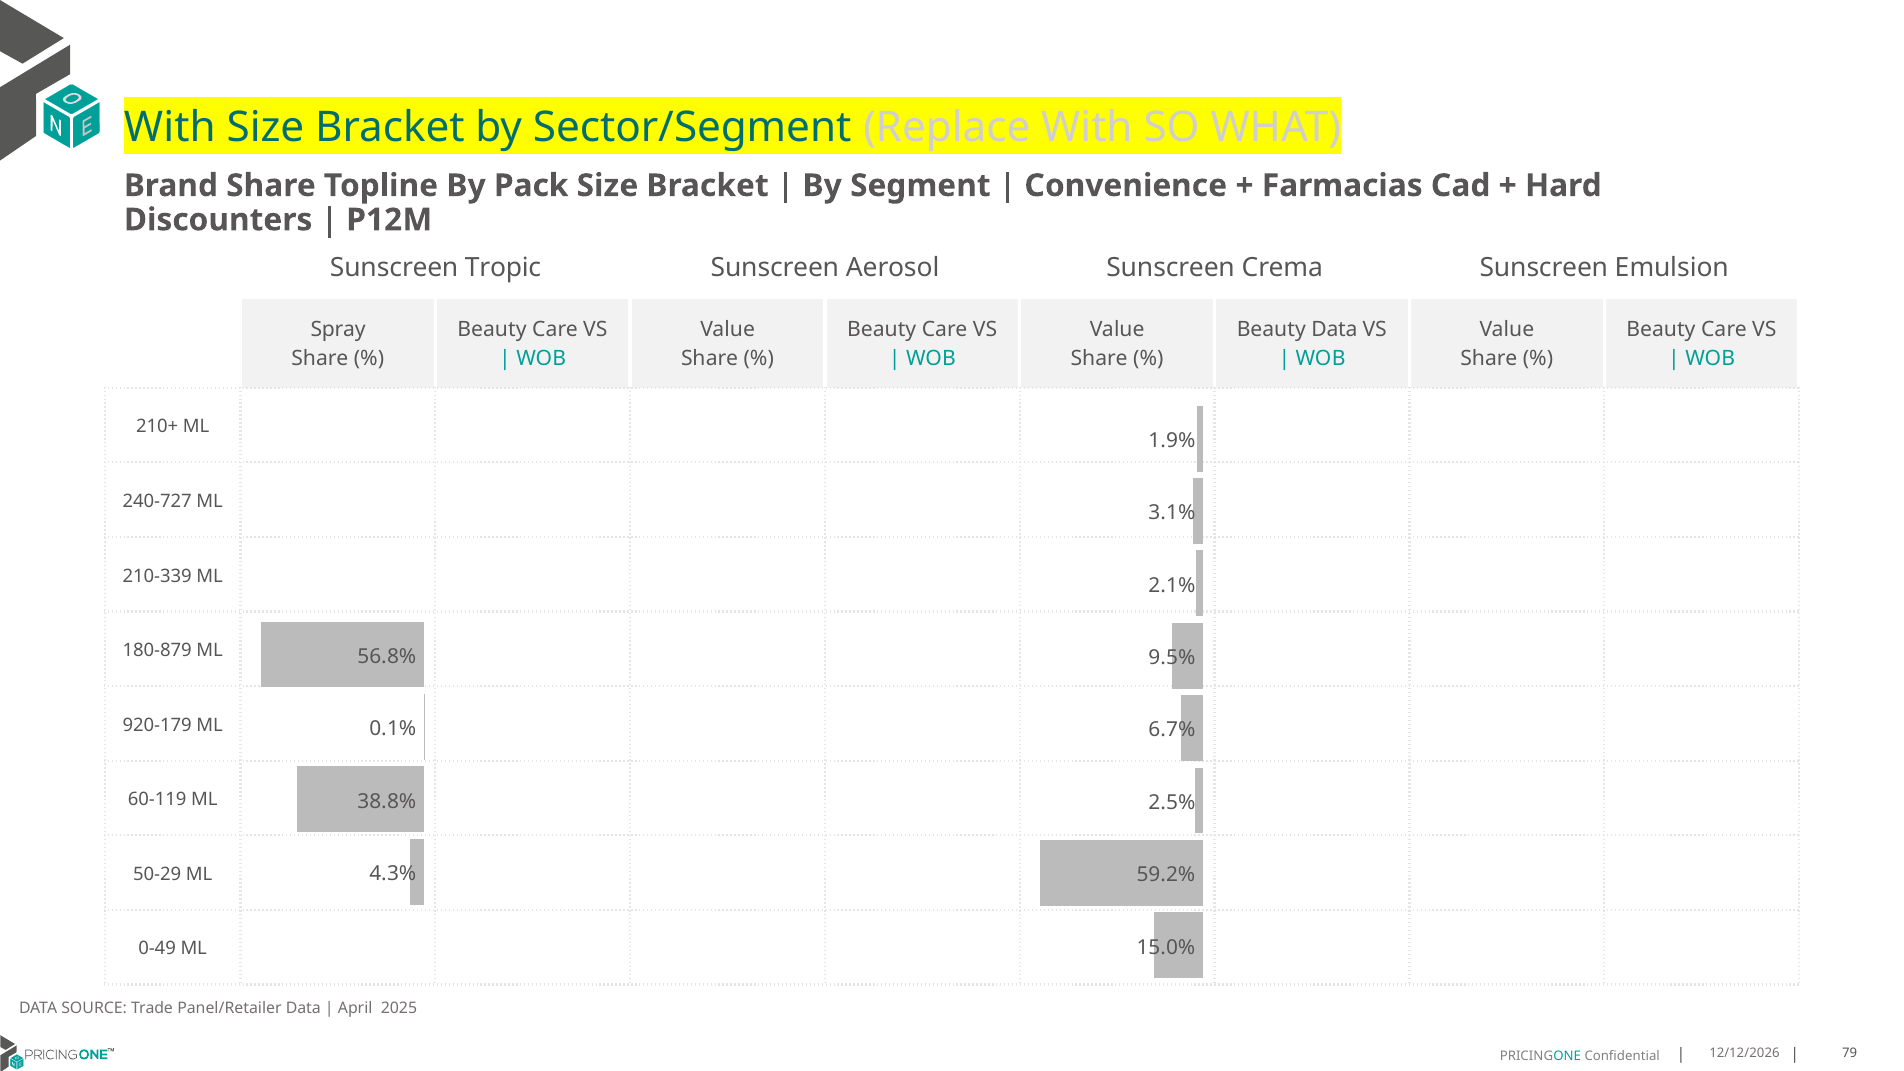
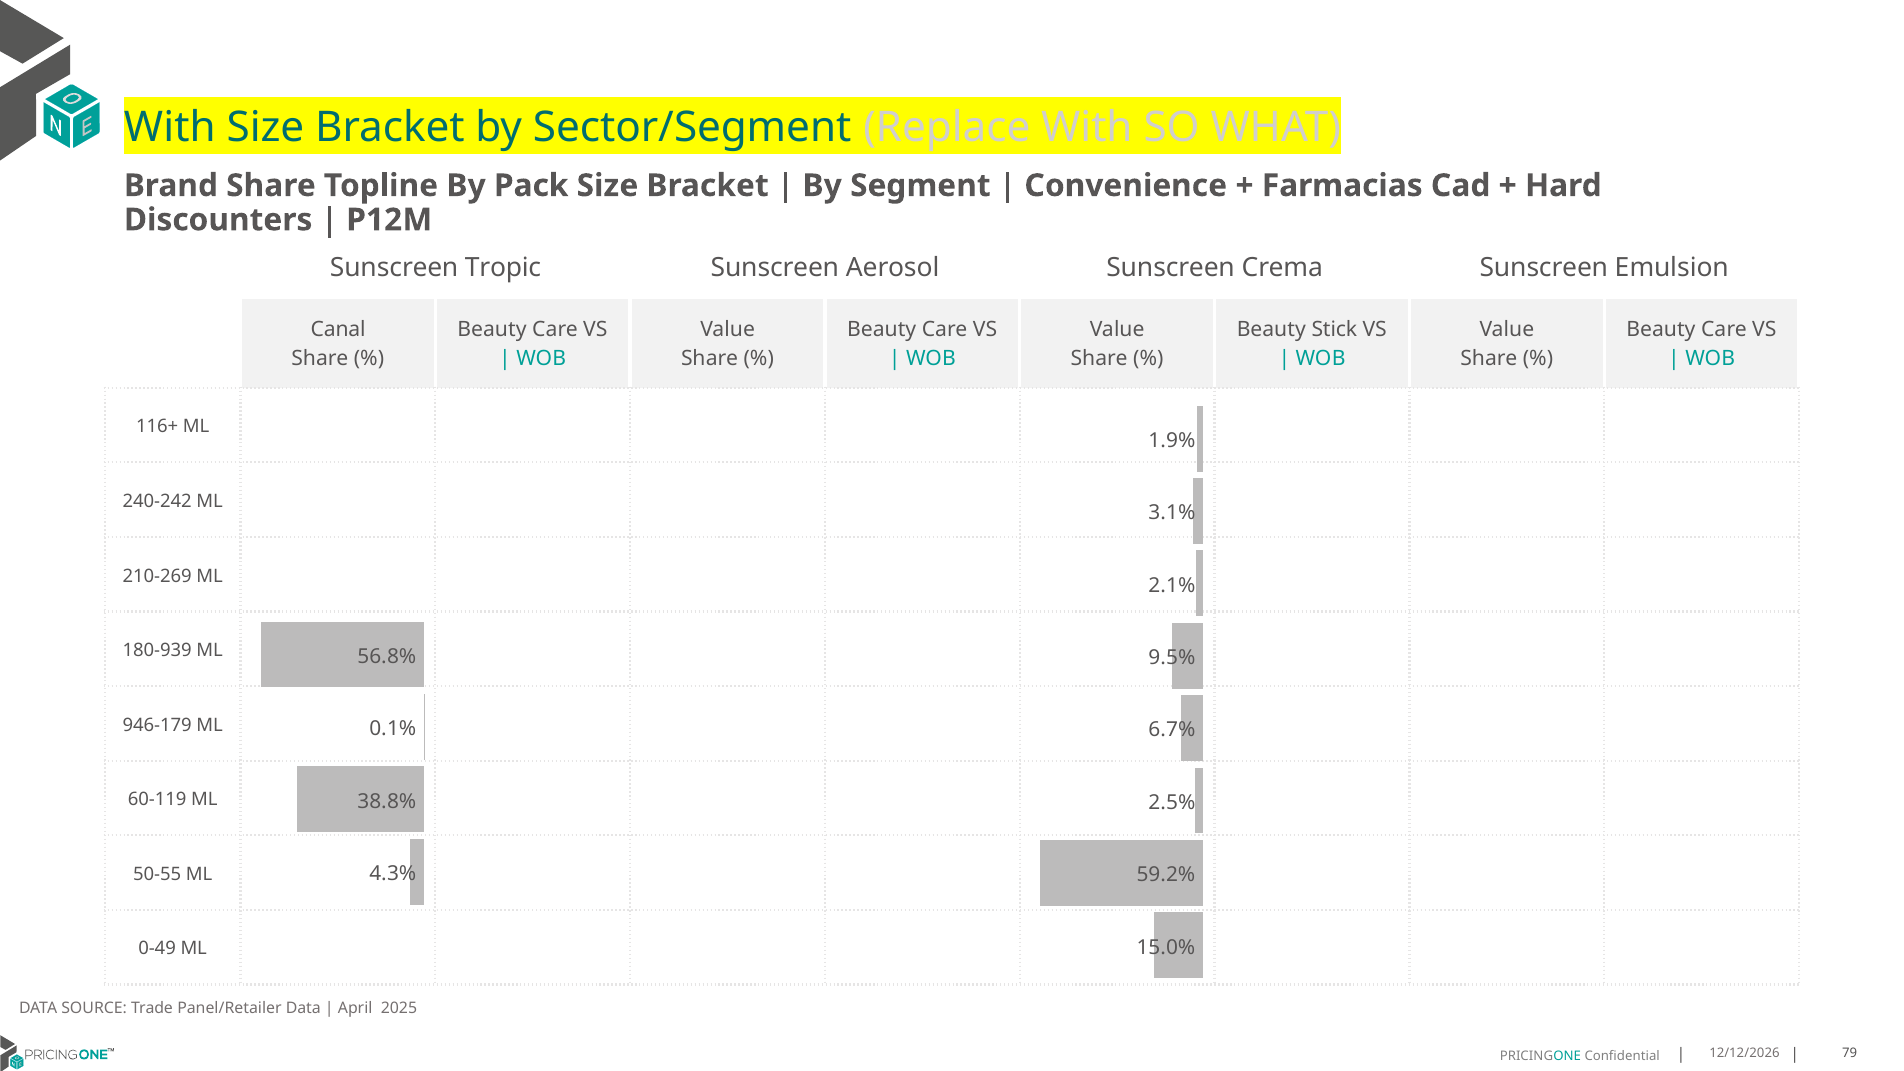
Spray: Spray -> Canal
Beauty Data: Data -> Stick
210+: 210+ -> 116+
240-727: 240-727 -> 240-242
210-339: 210-339 -> 210-269
180-879: 180-879 -> 180-939
920-179: 920-179 -> 946-179
50-29: 50-29 -> 50-55
